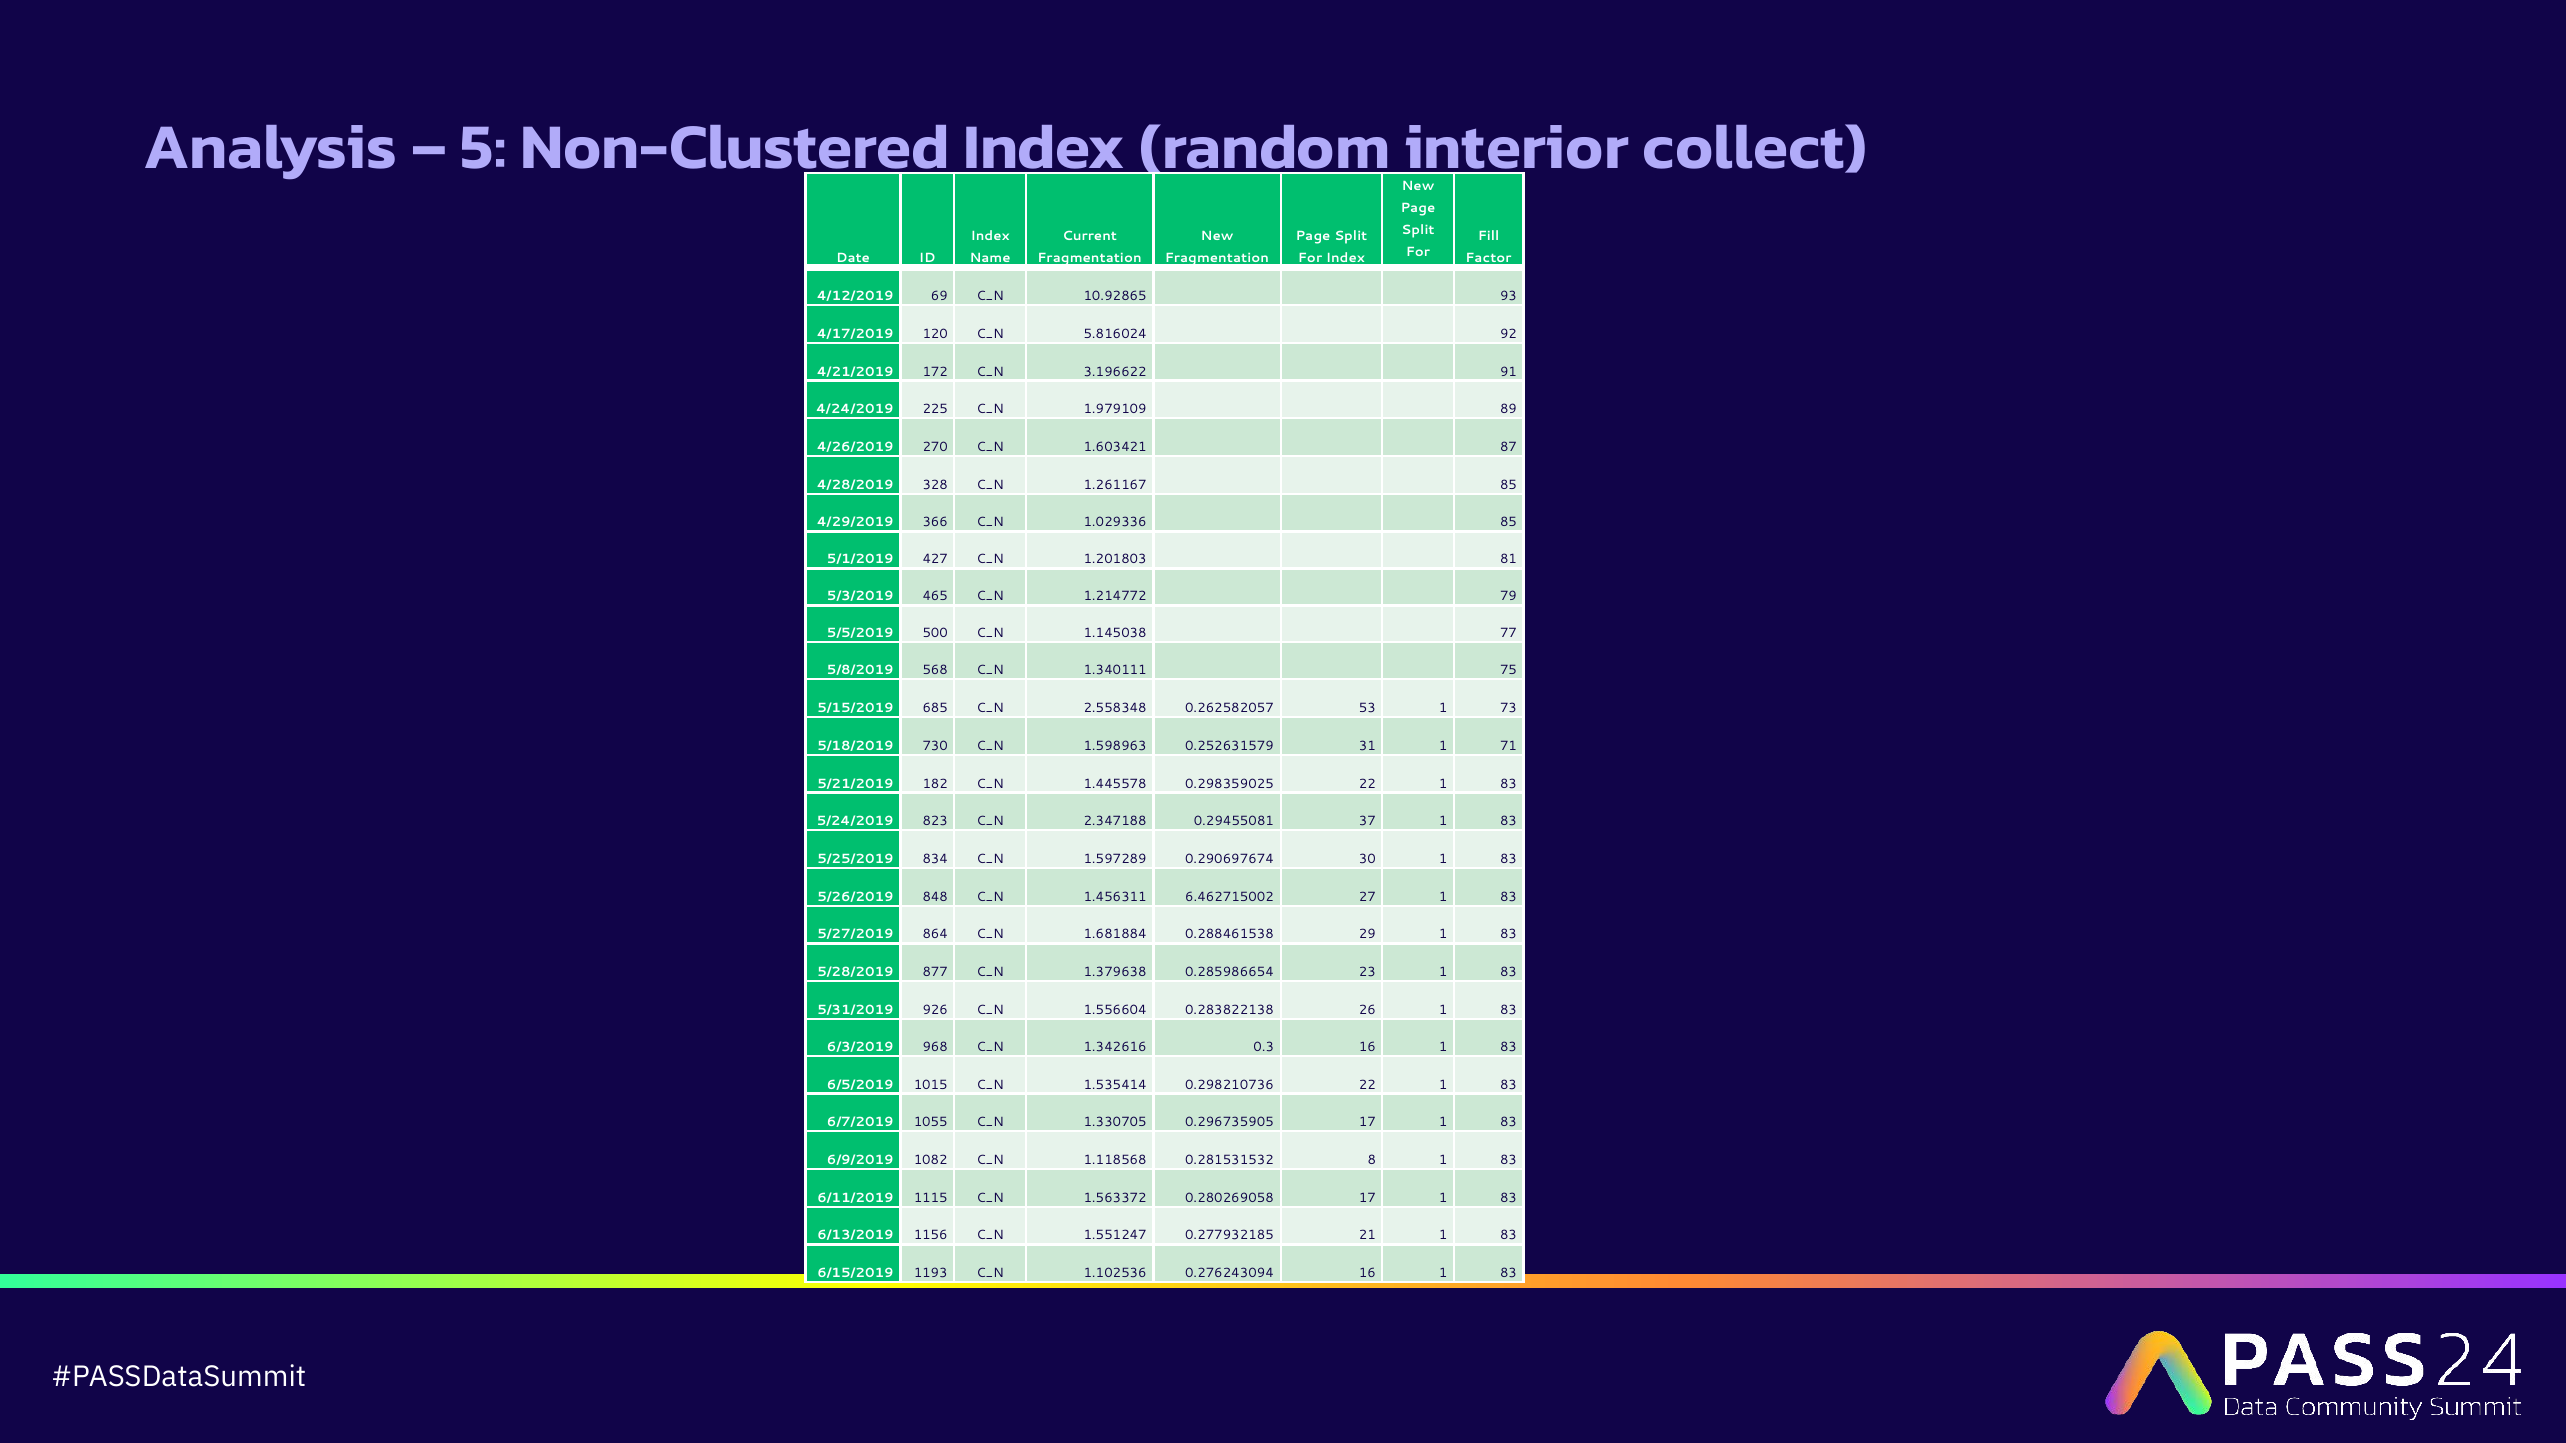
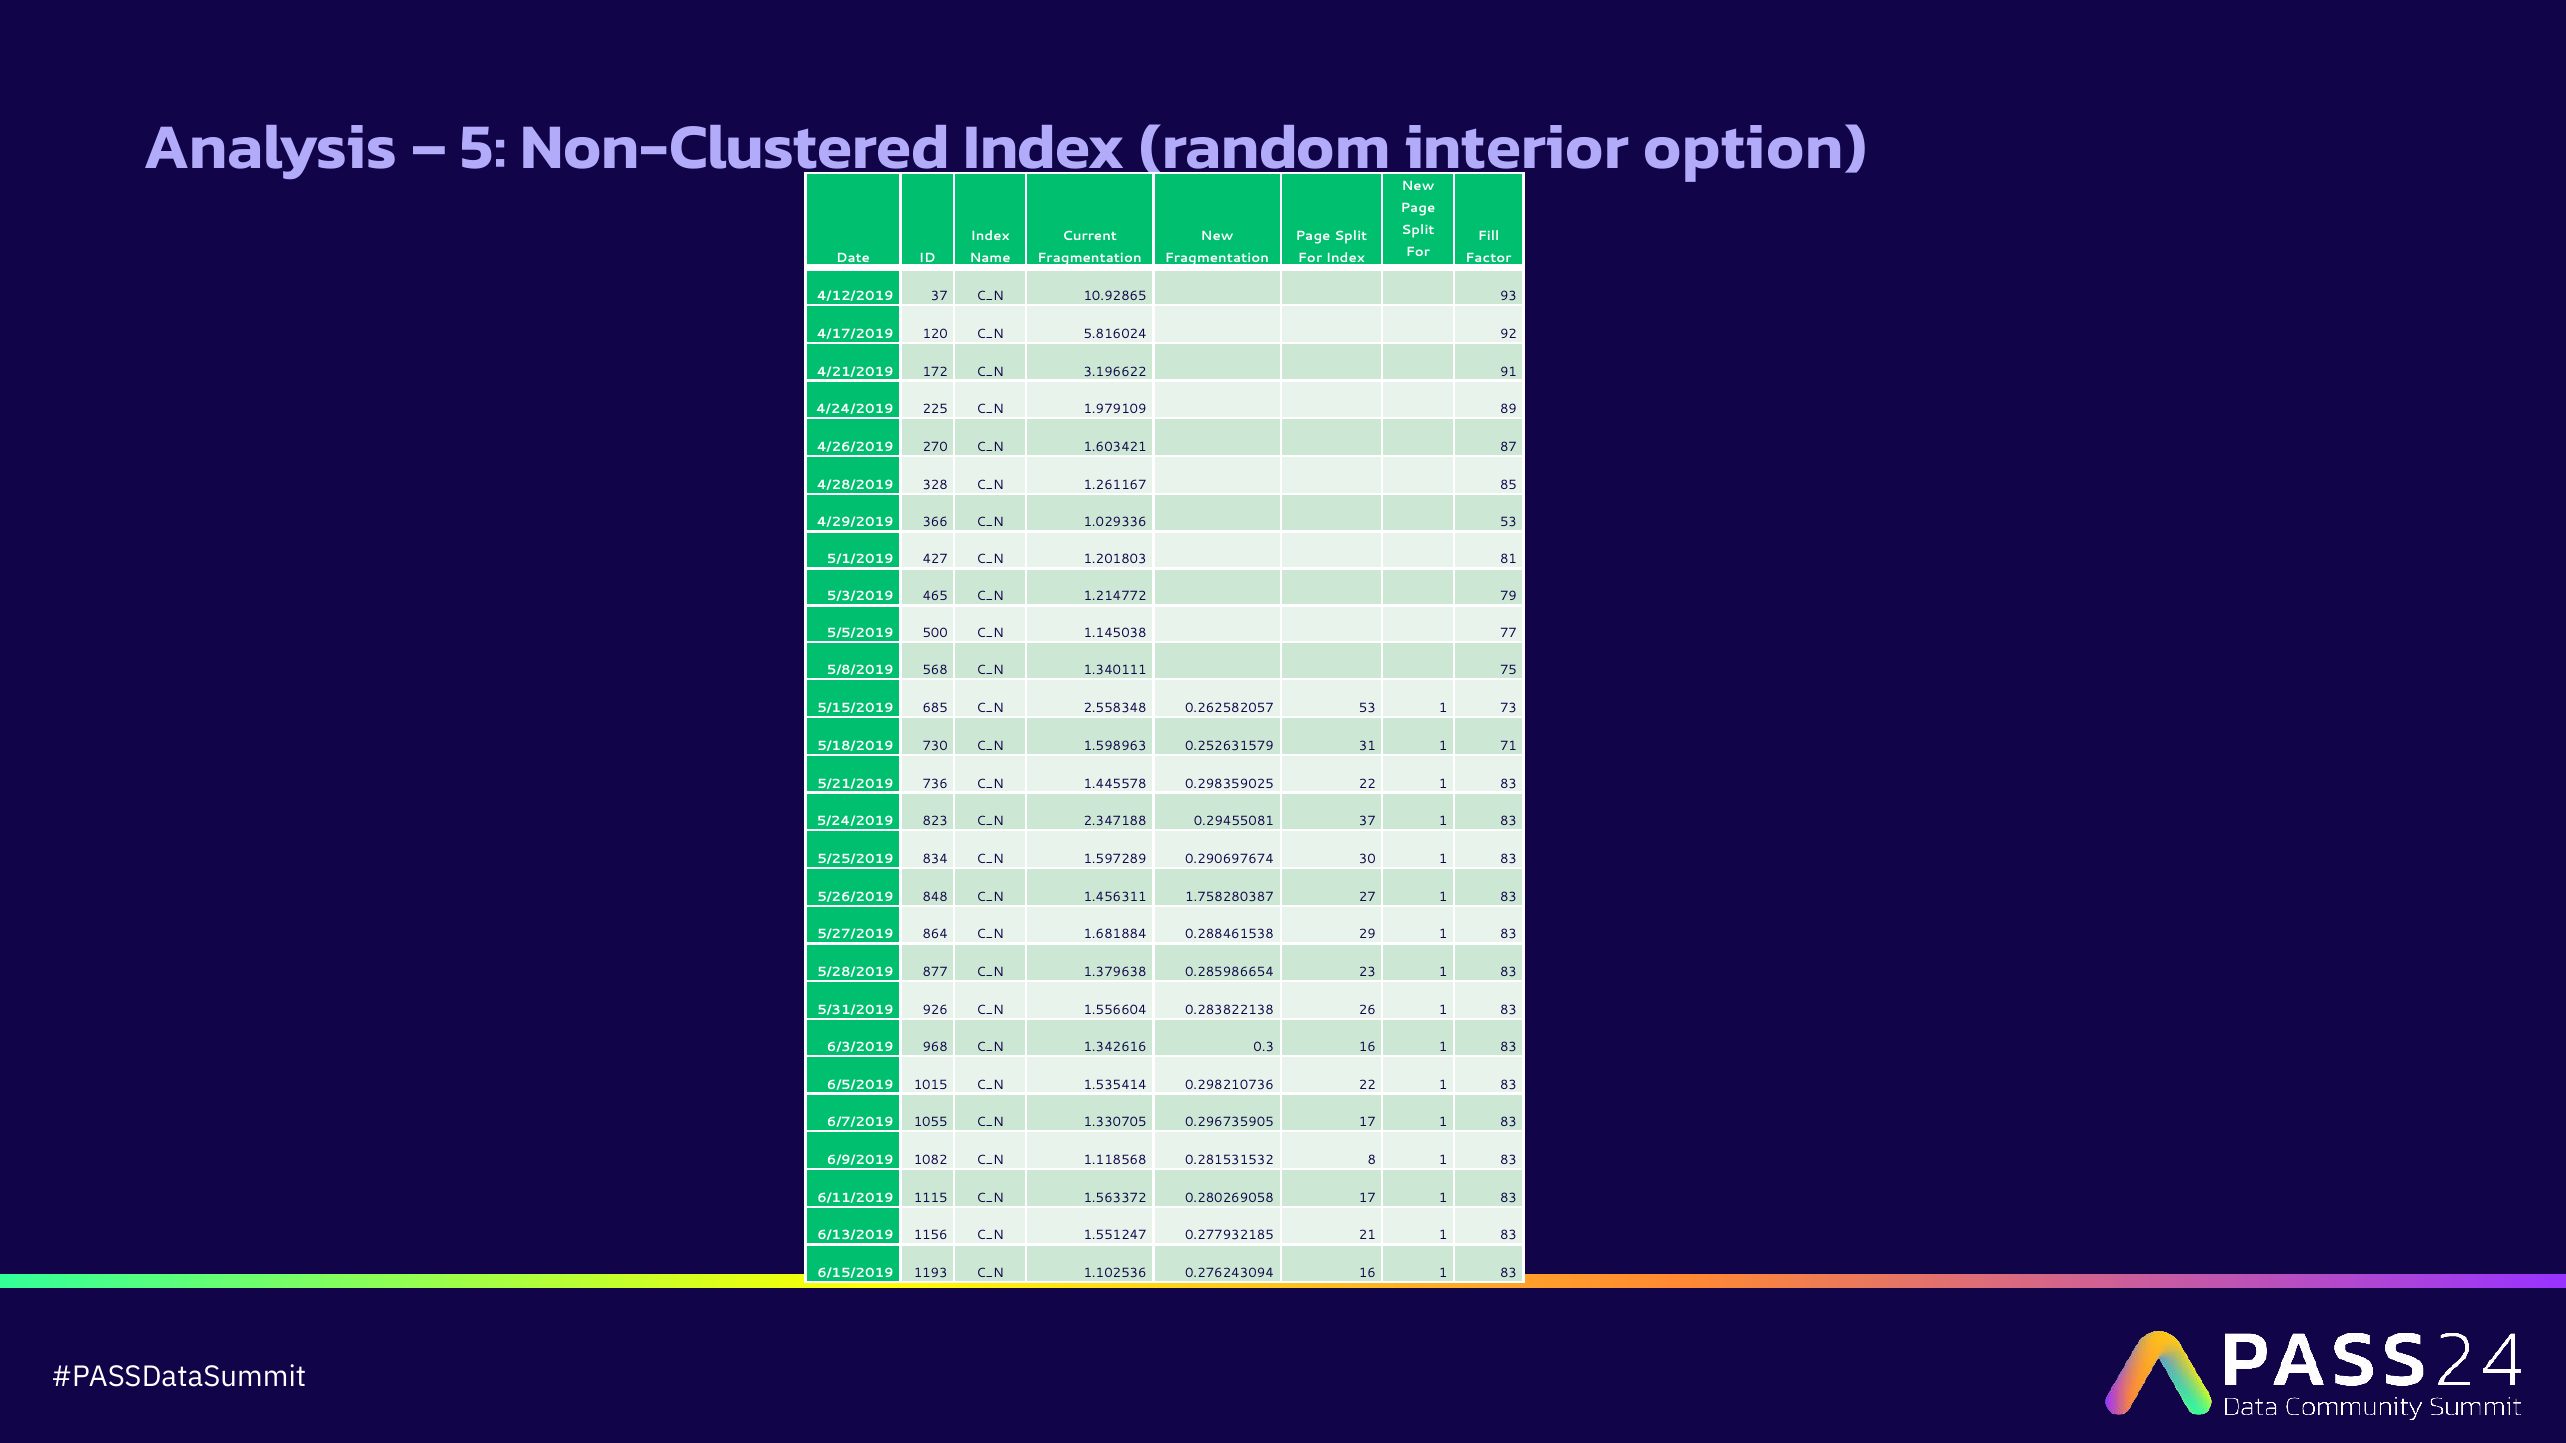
collect: collect -> option
4/12/2019 69: 69 -> 37
1.029336 85: 85 -> 53
182: 182 -> 736
6.462715002: 6.462715002 -> 1.758280387
